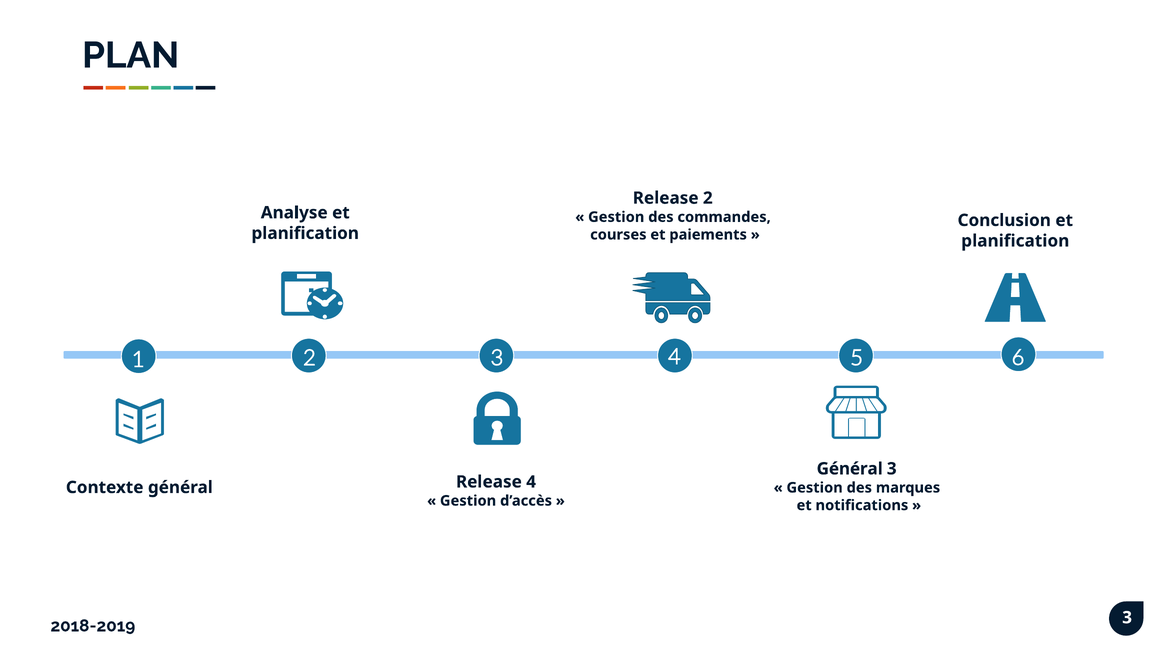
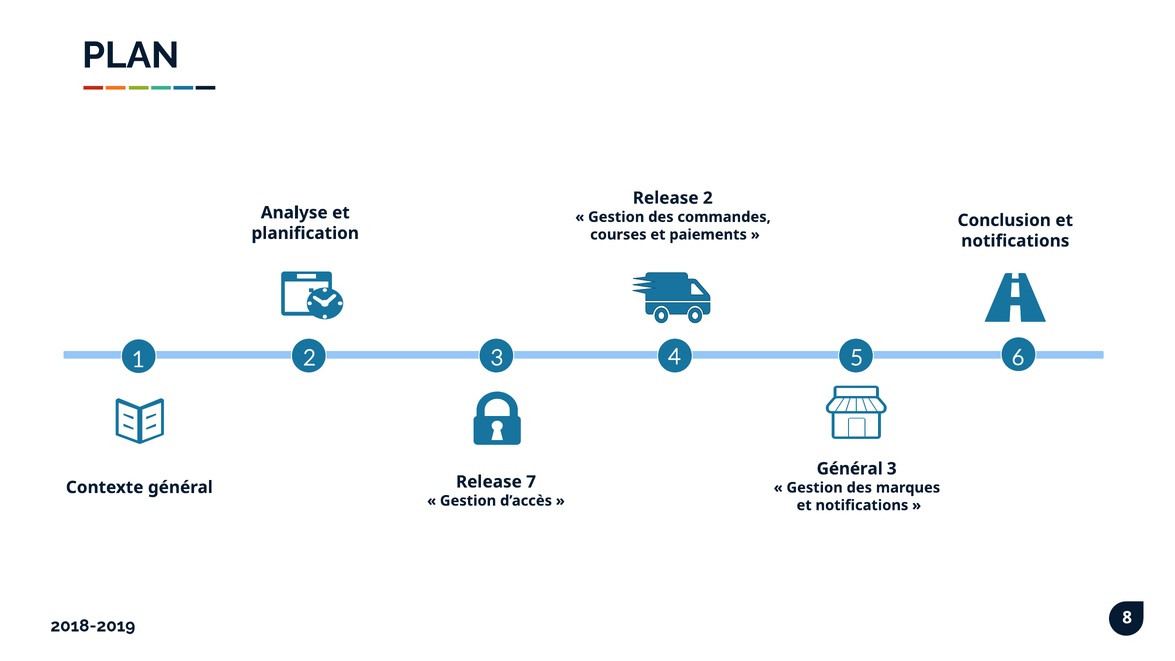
planification at (1015, 241): planification -> notifications
Release 4: 4 -> 7
3 at (1127, 618): 3 -> 8
